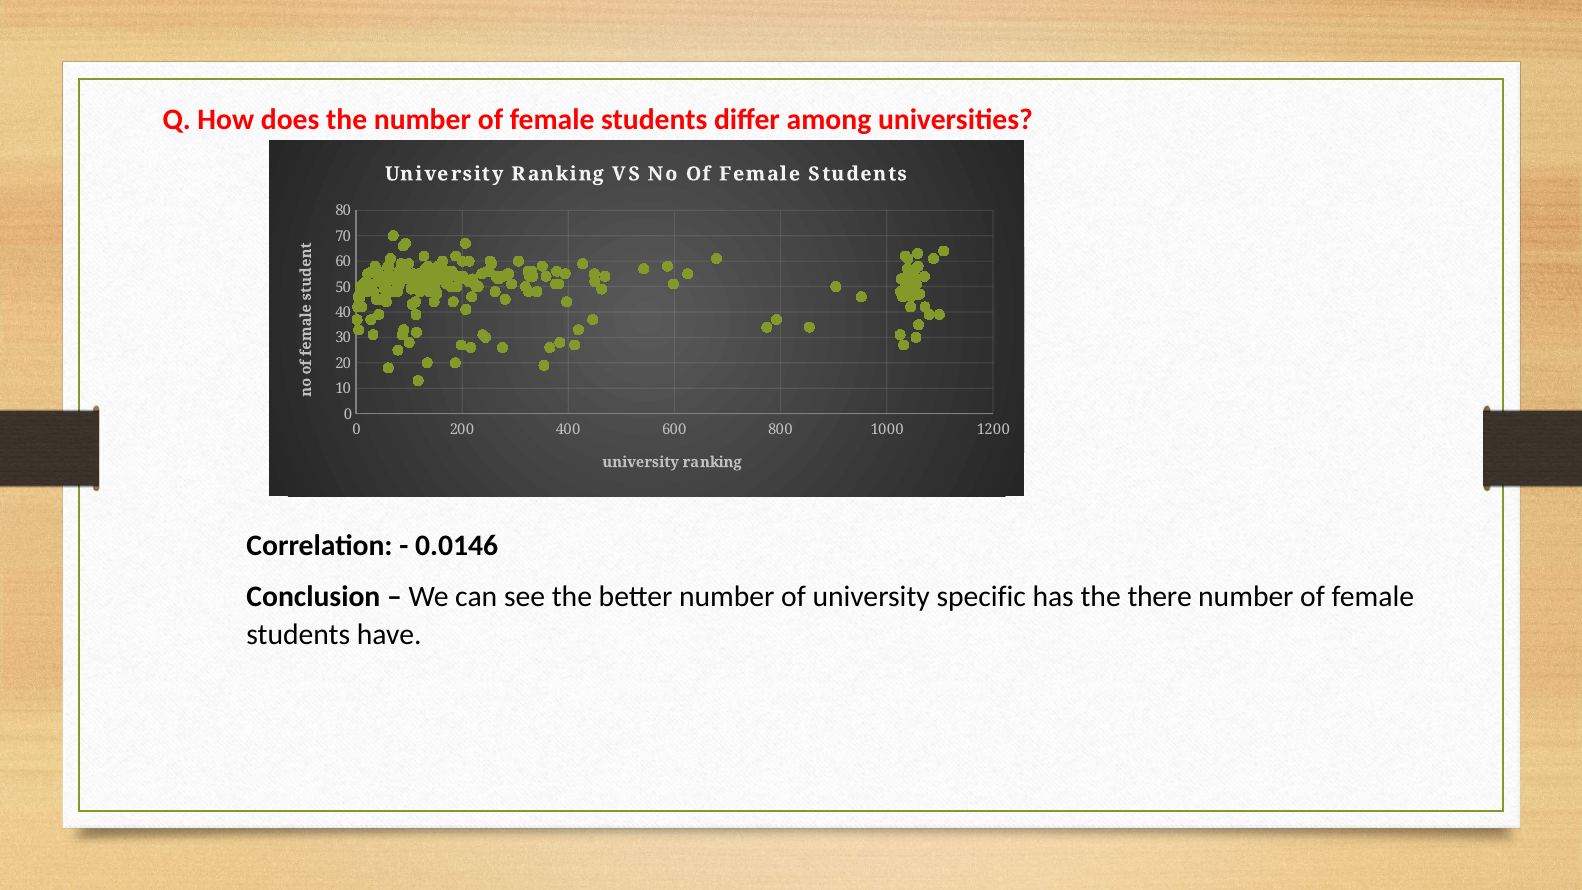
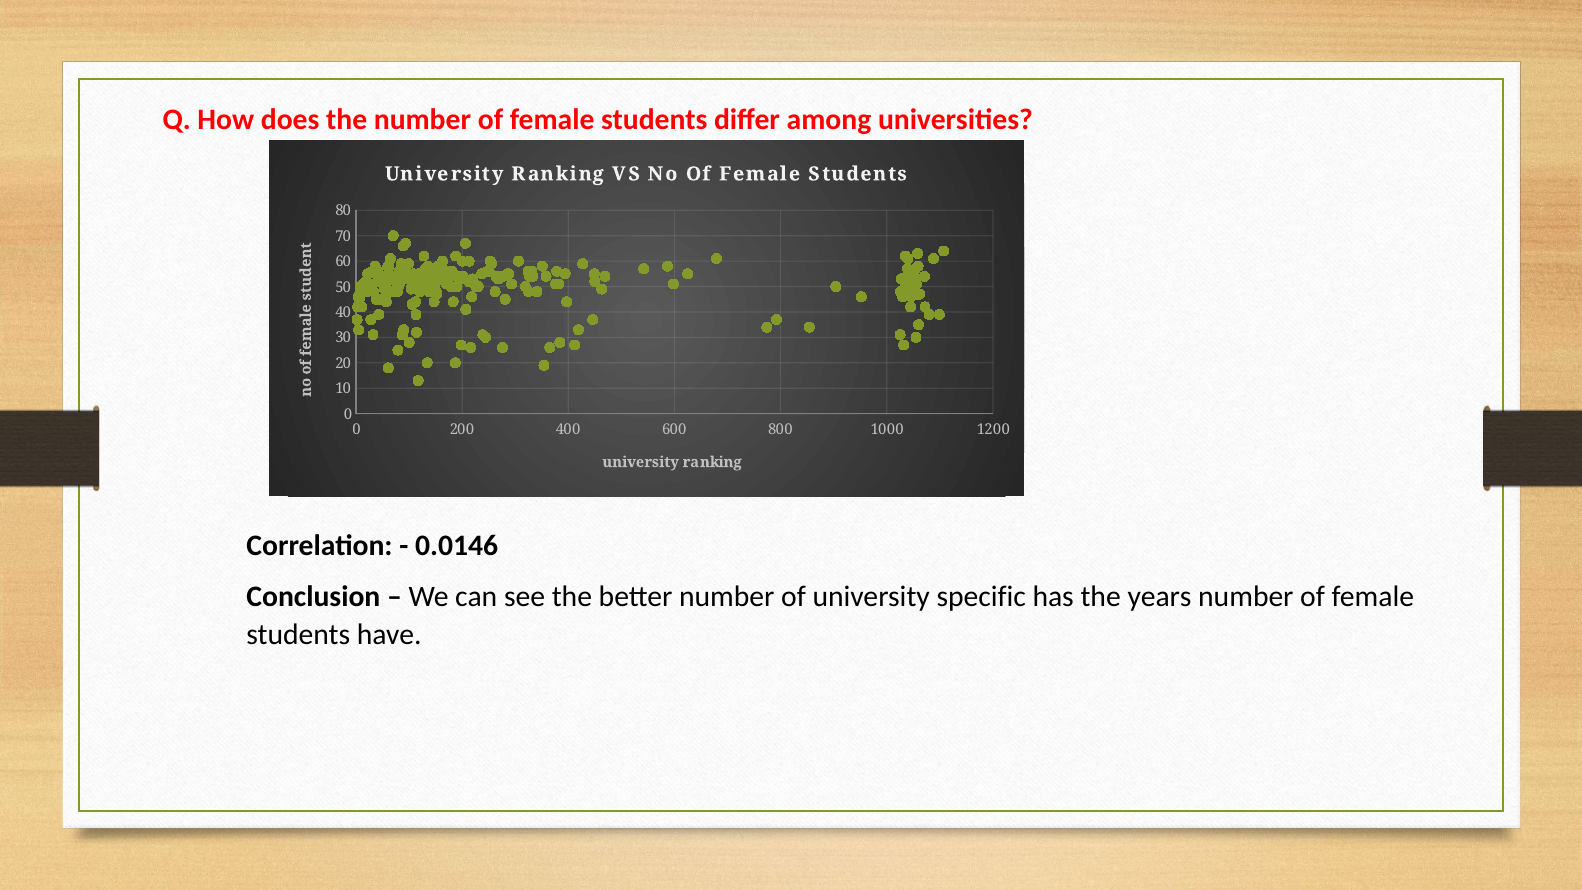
there: there -> years
